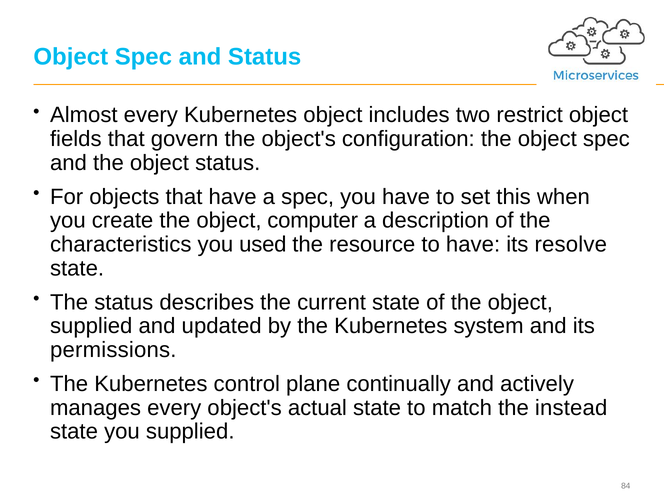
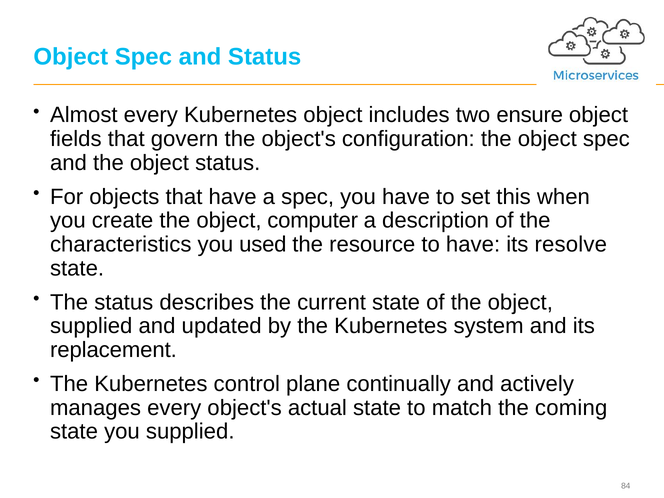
restrict: restrict -> ensure
permissions: permissions -> replacement
instead: instead -> coming
